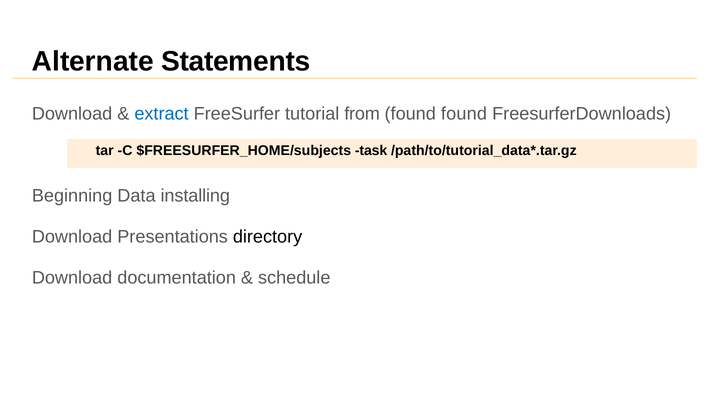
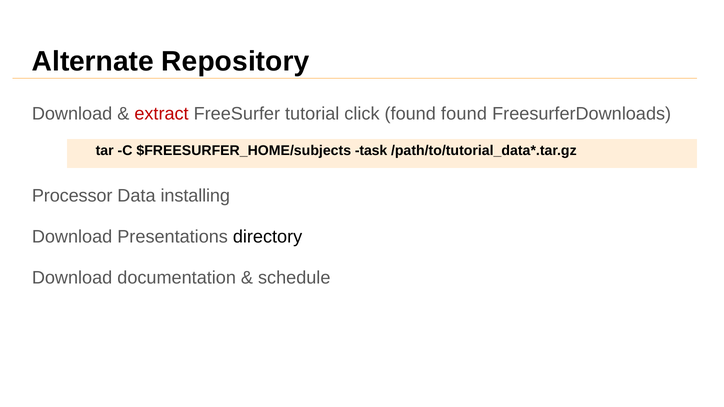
Statements: Statements -> Repository
extract colour: blue -> red
from: from -> click
Beginning: Beginning -> Processor
